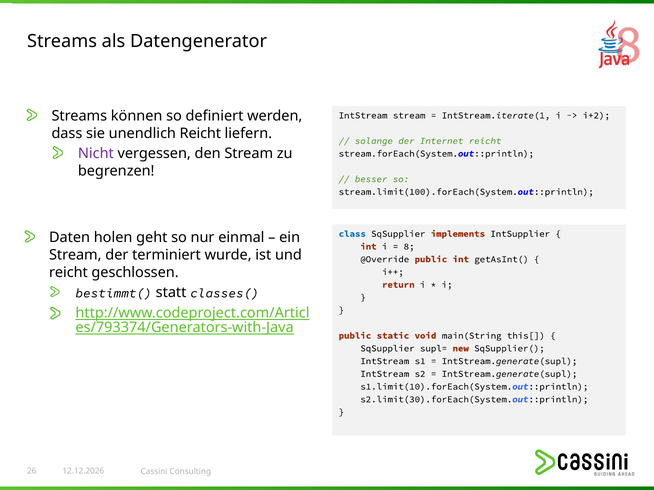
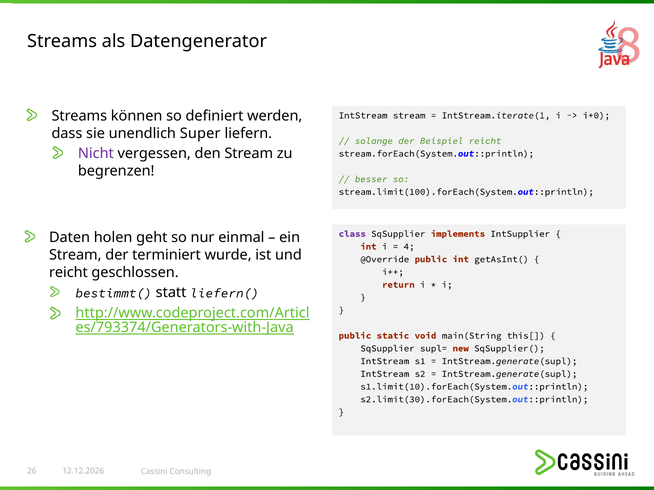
i+2: i+2 -> i+0
unendlich Reicht: Reicht -> Super
Internet: Internet -> Beispiel
class colour: blue -> purple
8: 8 -> 4
classes(: classes( -> liefern(
